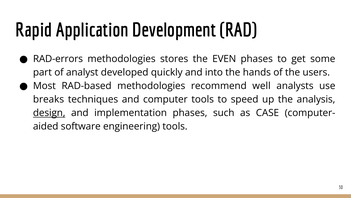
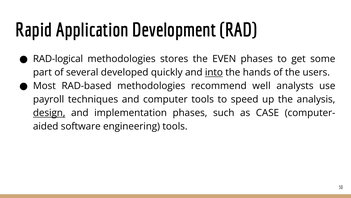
RAD-errors: RAD-errors -> RAD-logical
analyst: analyst -> several
into underline: none -> present
breaks: breaks -> payroll
